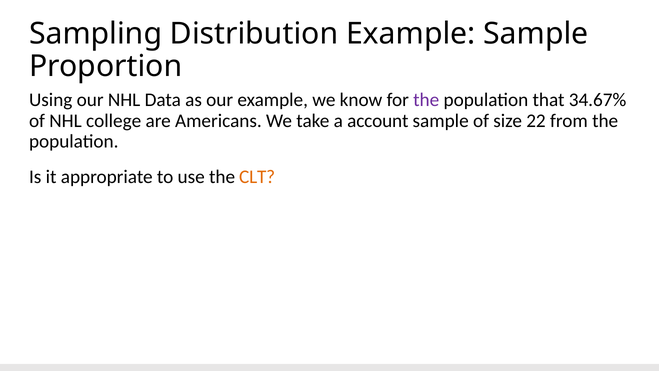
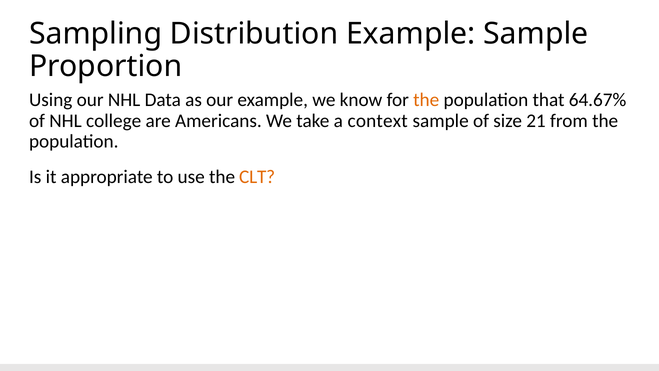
the at (426, 100) colour: purple -> orange
34.67%: 34.67% -> 64.67%
account: account -> context
22: 22 -> 21
